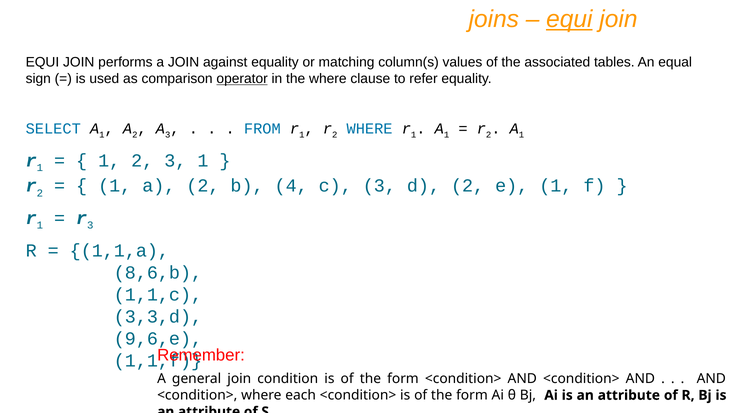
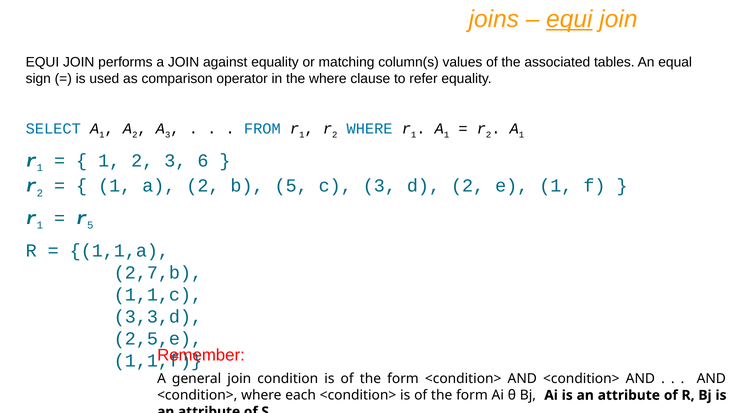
operator underline: present -> none
3 1: 1 -> 6
b 4: 4 -> 5
r 3: 3 -> 5
8,6,b: 8,6,b -> 2,7,b
9,6,e: 9,6,e -> 2,5,e
